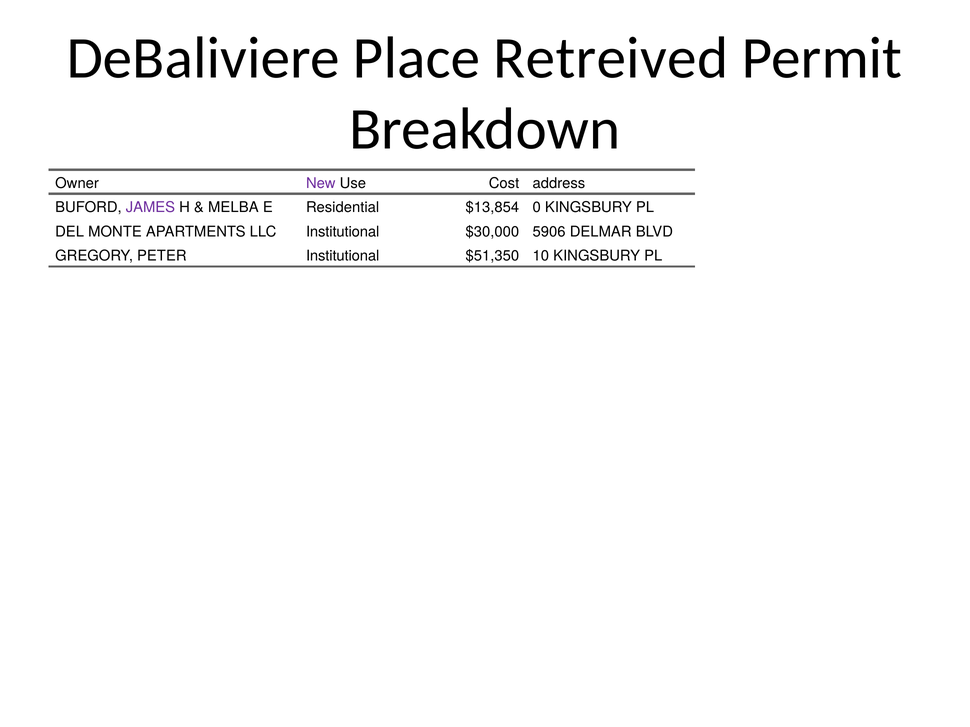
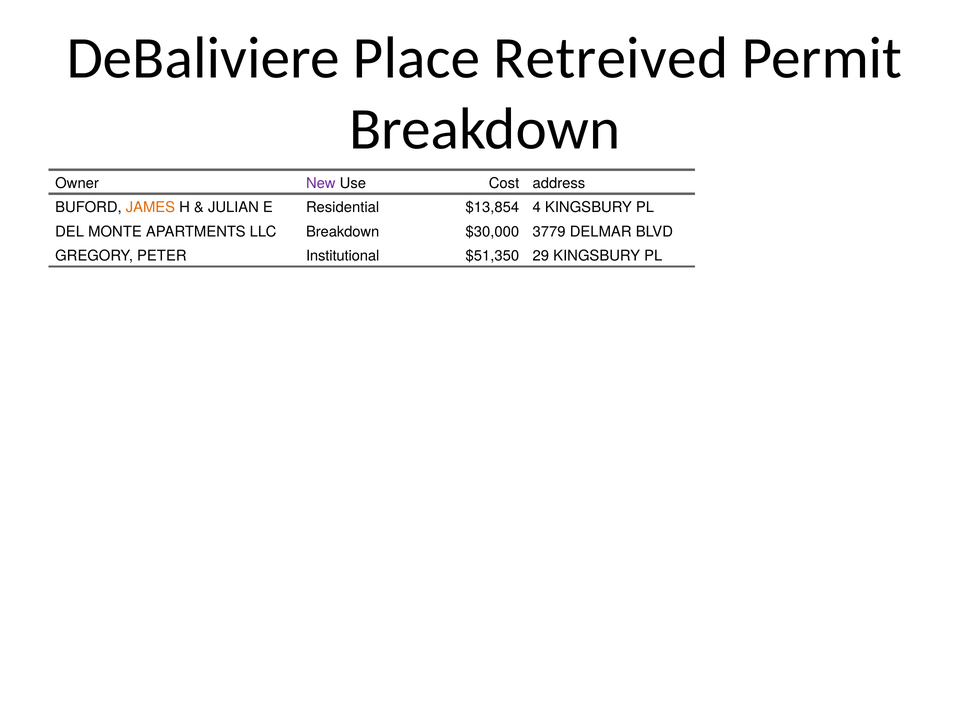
JAMES colour: purple -> orange
MELBA: MELBA -> JULIAN
0: 0 -> 4
LLC Institutional: Institutional -> Breakdown
5906: 5906 -> 3779
10: 10 -> 29
